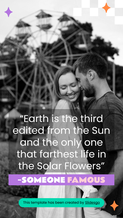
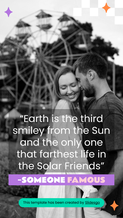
edited: edited -> smiley
Flowers: Flowers -> Friends
